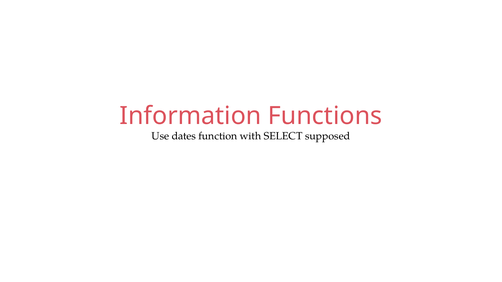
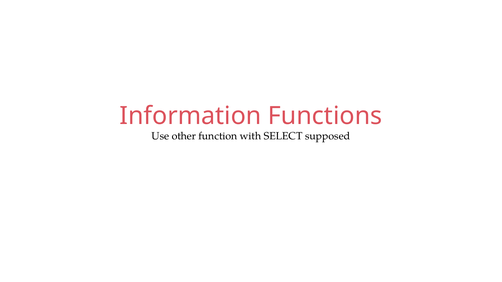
dates: dates -> other
